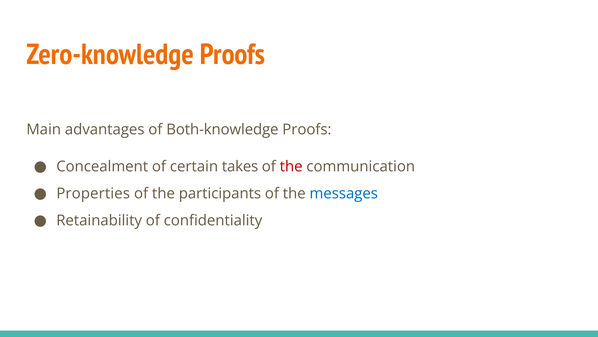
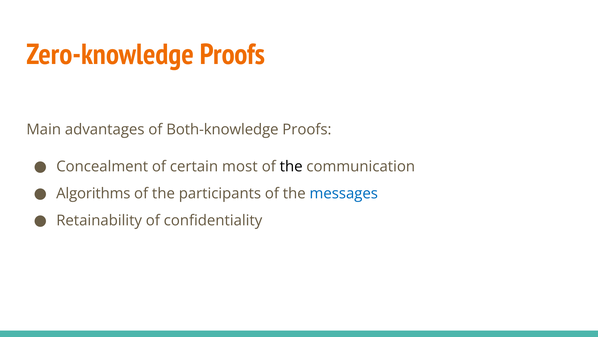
takes: takes -> most
the at (291, 166) colour: red -> black
Properties: Properties -> Algorithms
